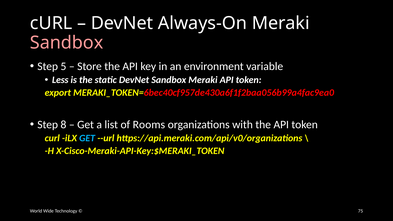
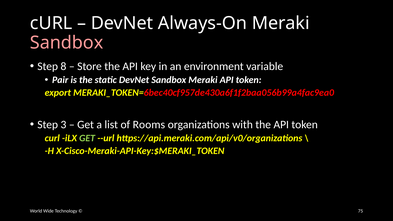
5: 5 -> 8
Less: Less -> Pair
8: 8 -> 3
GET at (87, 138) colour: light blue -> light green
